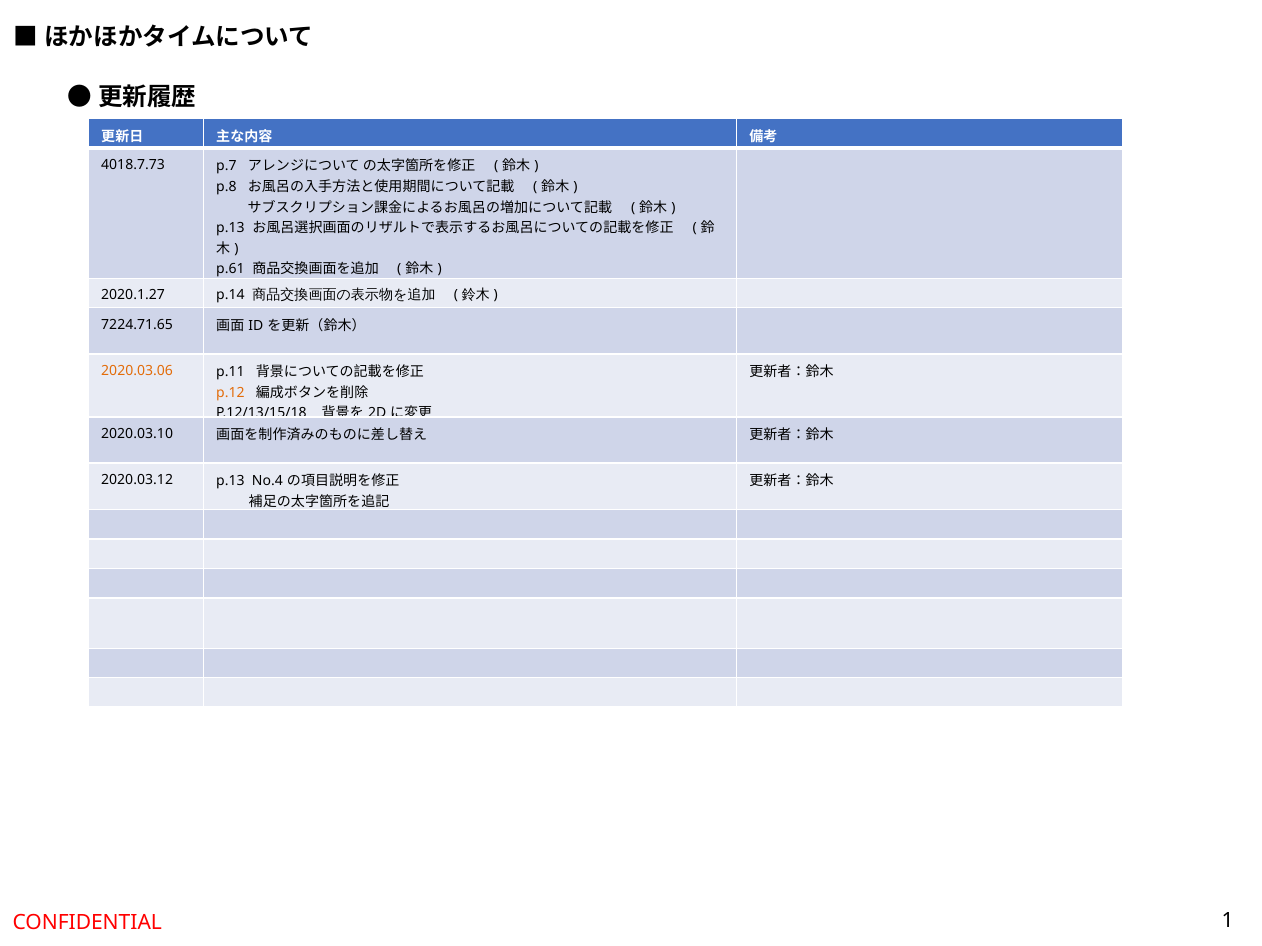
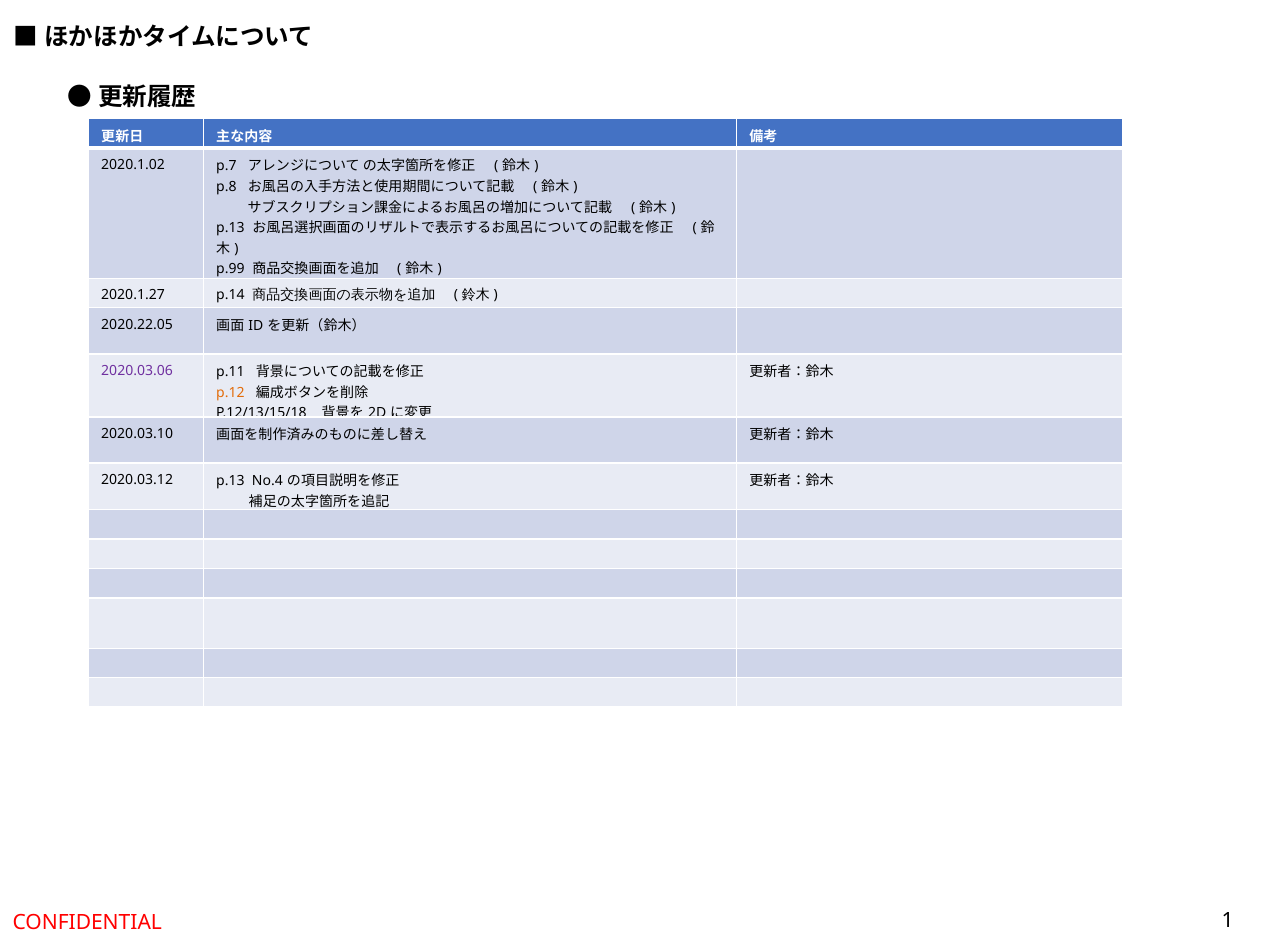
4018.7.73: 4018.7.73 -> 2020.1.02
p.61: p.61 -> p.99
7224.71.65: 7224.71.65 -> 2020.22.05
2020.03.06 colour: orange -> purple
